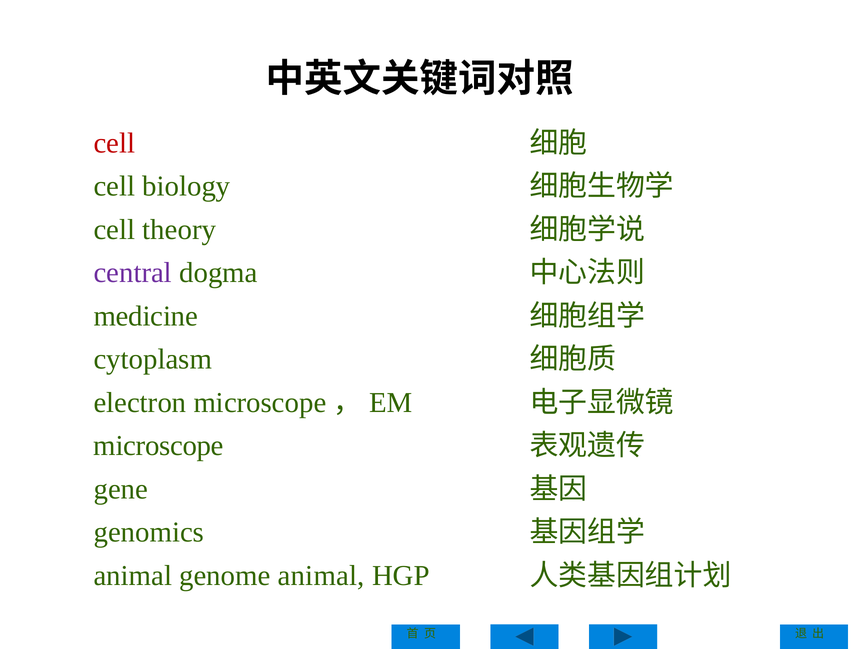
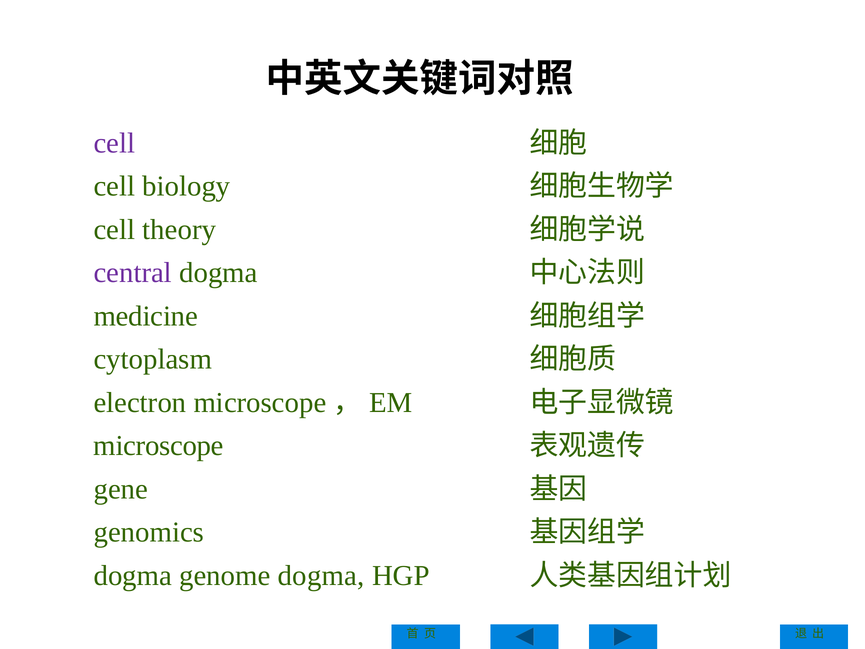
cell at (114, 143) colour: red -> purple
animal at (133, 576): animal -> dogma
genome animal: animal -> dogma
